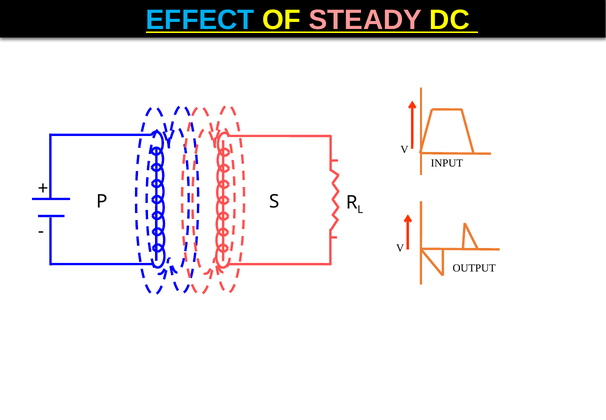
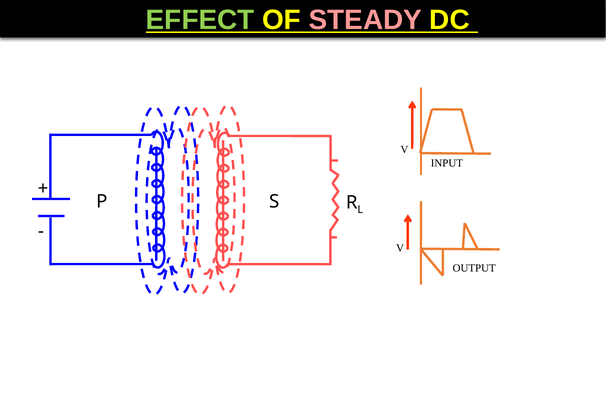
EFFECT colour: light blue -> light green
